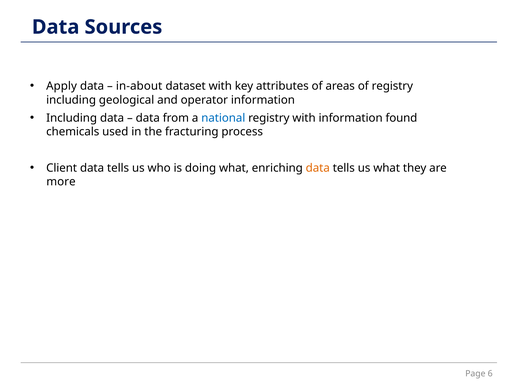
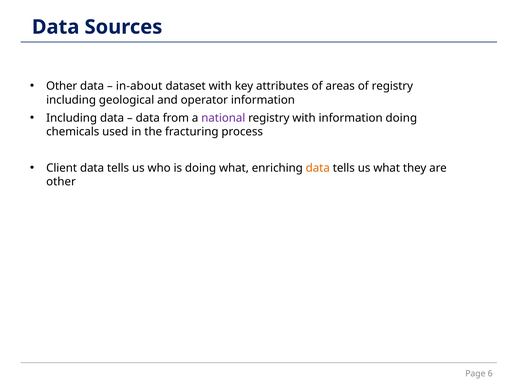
Apply at (62, 86): Apply -> Other
national colour: blue -> purple
information found: found -> doing
more at (61, 182): more -> other
